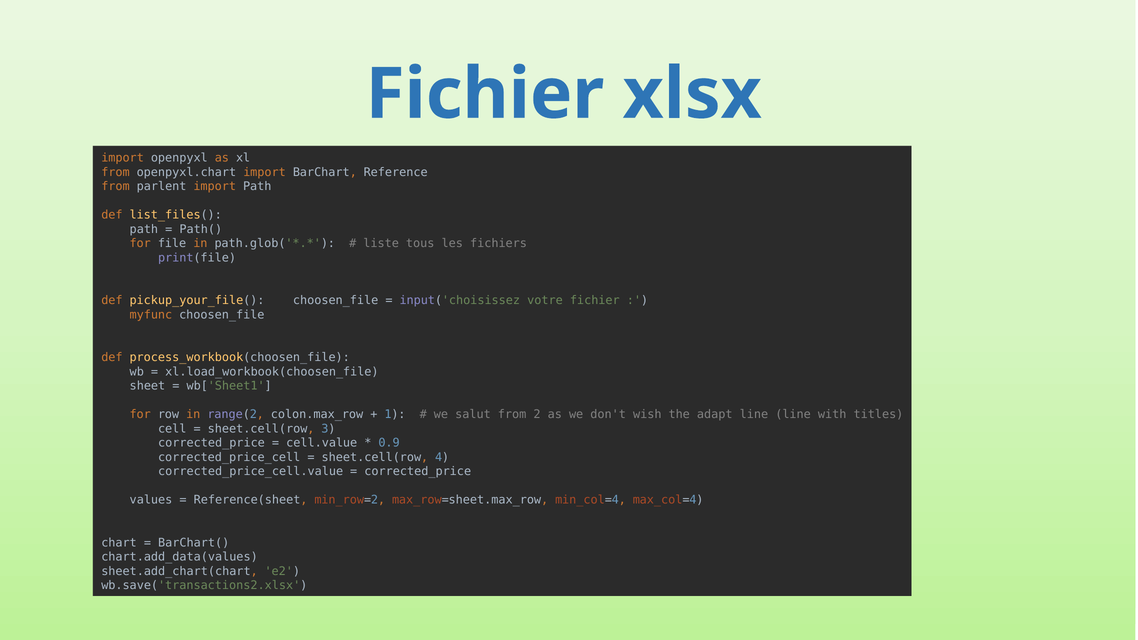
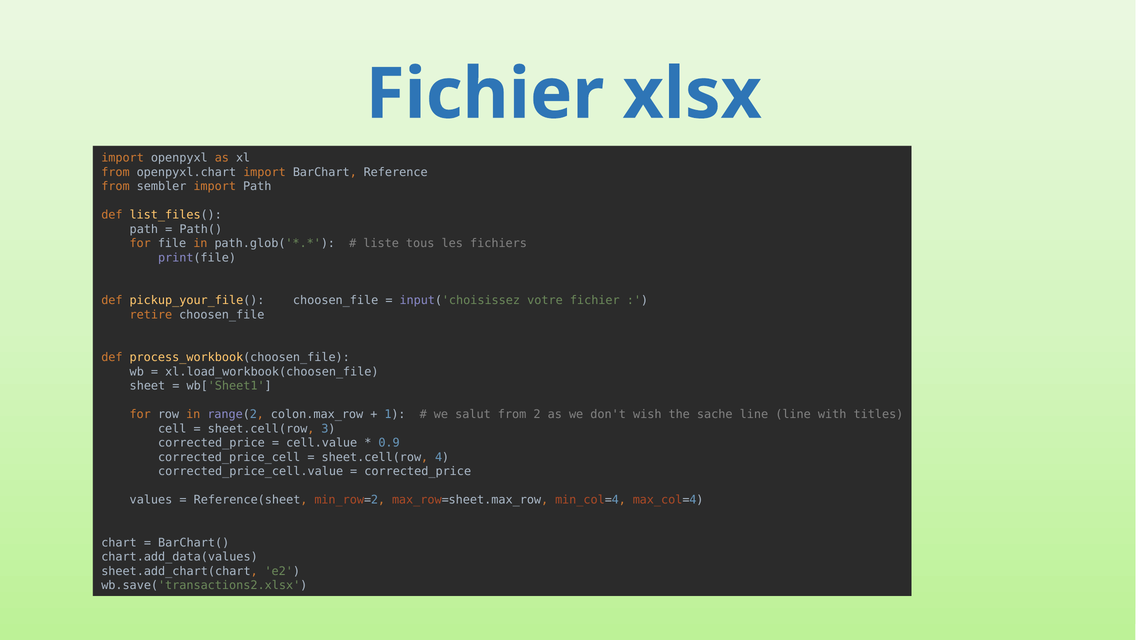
parlent: parlent -> sembler
myfunc: myfunc -> retire
adapt: adapt -> sache
